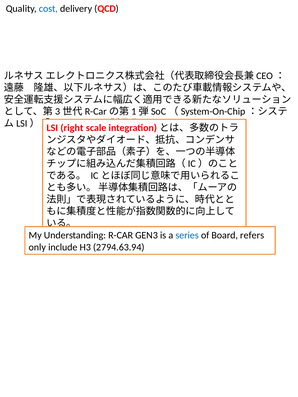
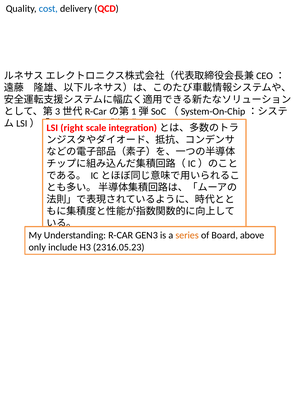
series colour: blue -> orange
refers: refers -> above
2794.63.94: 2794.63.94 -> 2316.05.23
